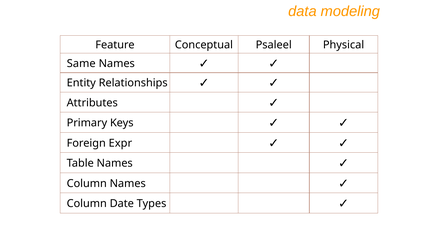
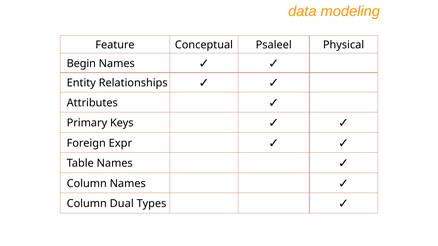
Same: Same -> Begin
Date: Date -> Dual
